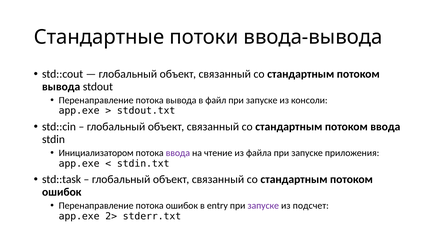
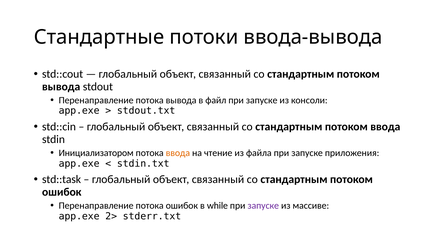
ввода at (178, 153) colour: purple -> orange
entry: entry -> while
подсчет: подсчет -> массиве
